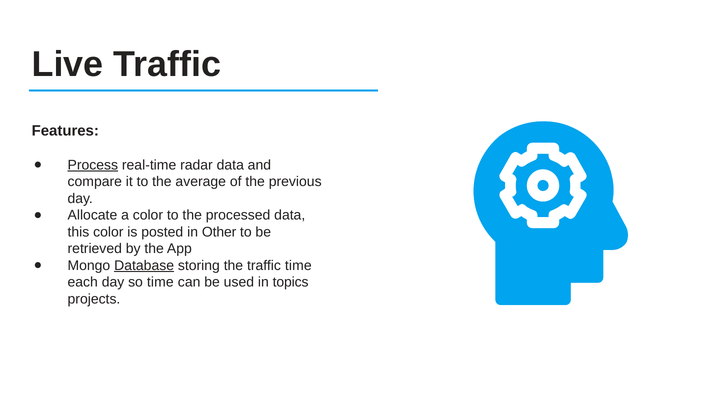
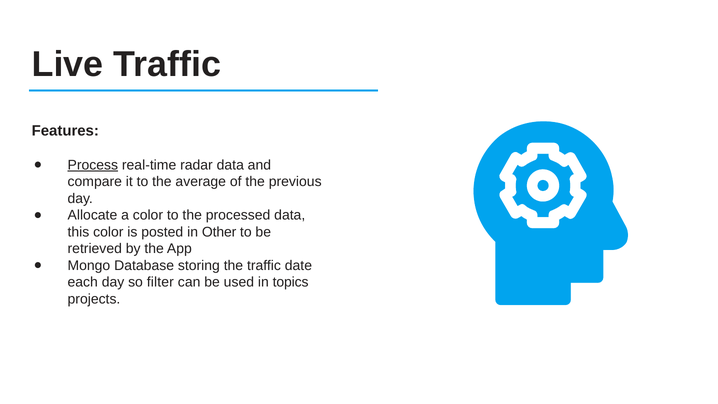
Database underline: present -> none
traffic time: time -> date
so time: time -> filter
